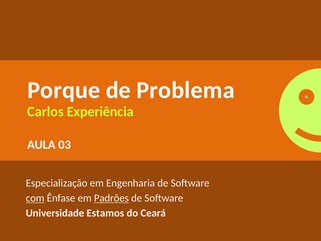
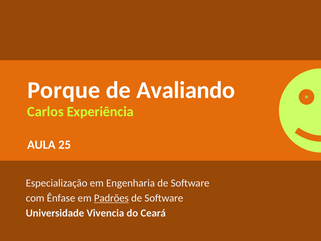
Problema: Problema -> Avaliando
03: 03 -> 25
com underline: present -> none
Estamos: Estamos -> Vivencia
